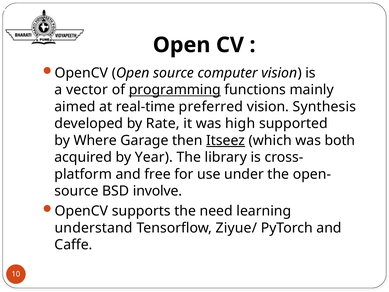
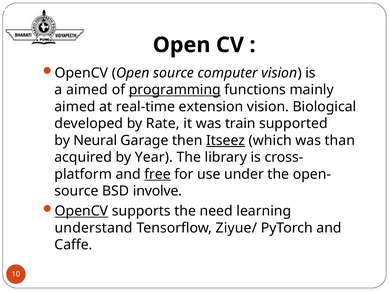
a vector: vector -> aimed
preferred: preferred -> extension
Synthesis: Synthesis -> Biological
high: high -> train
Where: Where -> Neural
both: both -> than
free underline: none -> present
OpenCV at (81, 211) underline: none -> present
